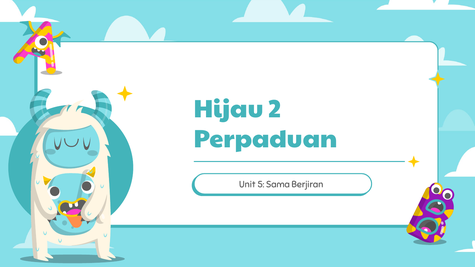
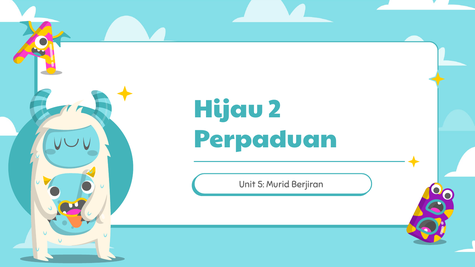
Sama: Sama -> Murid
